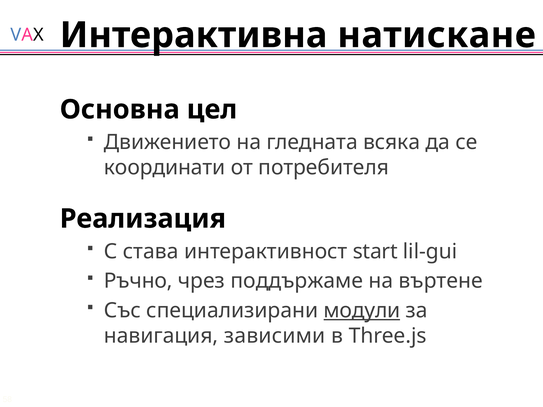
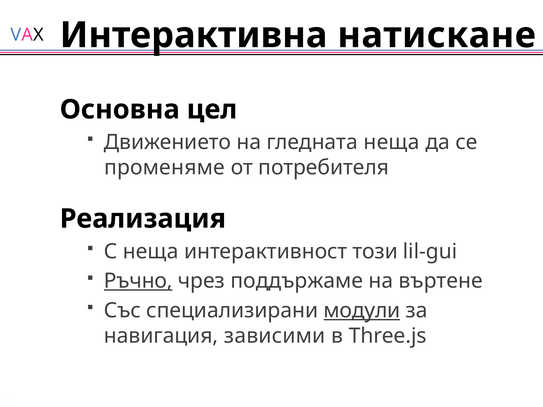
гледната всяка: всяка -> неща
координати: координати -> променяме
С става: става -> неща
start: start -> този
Ръчно underline: none -> present
